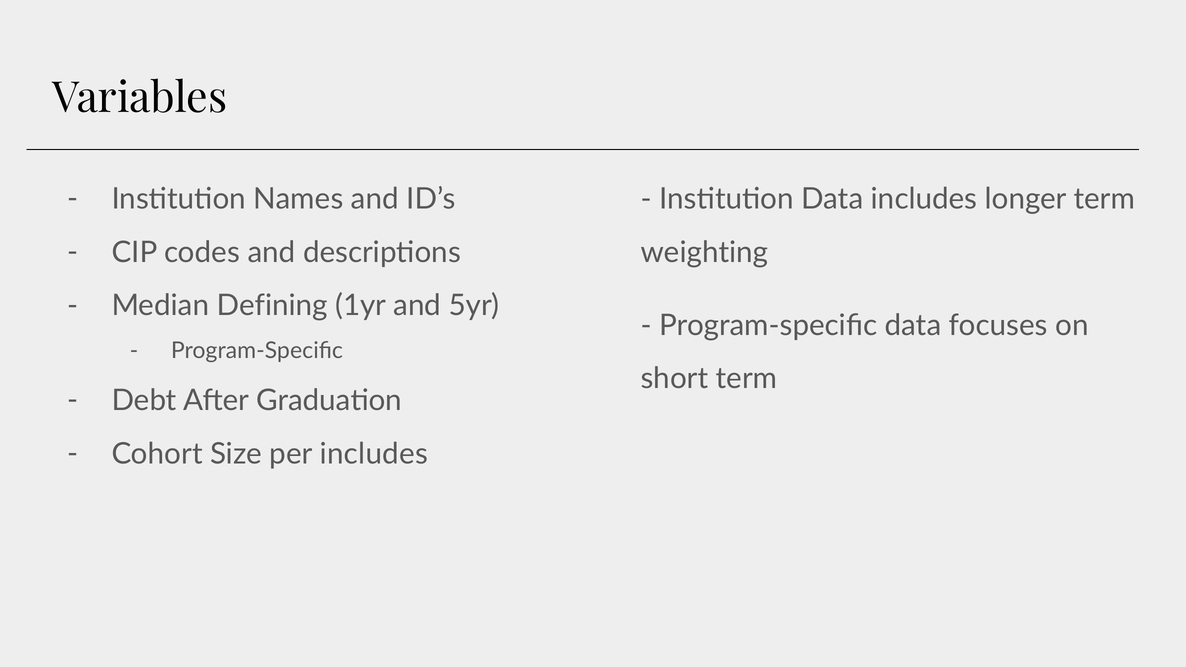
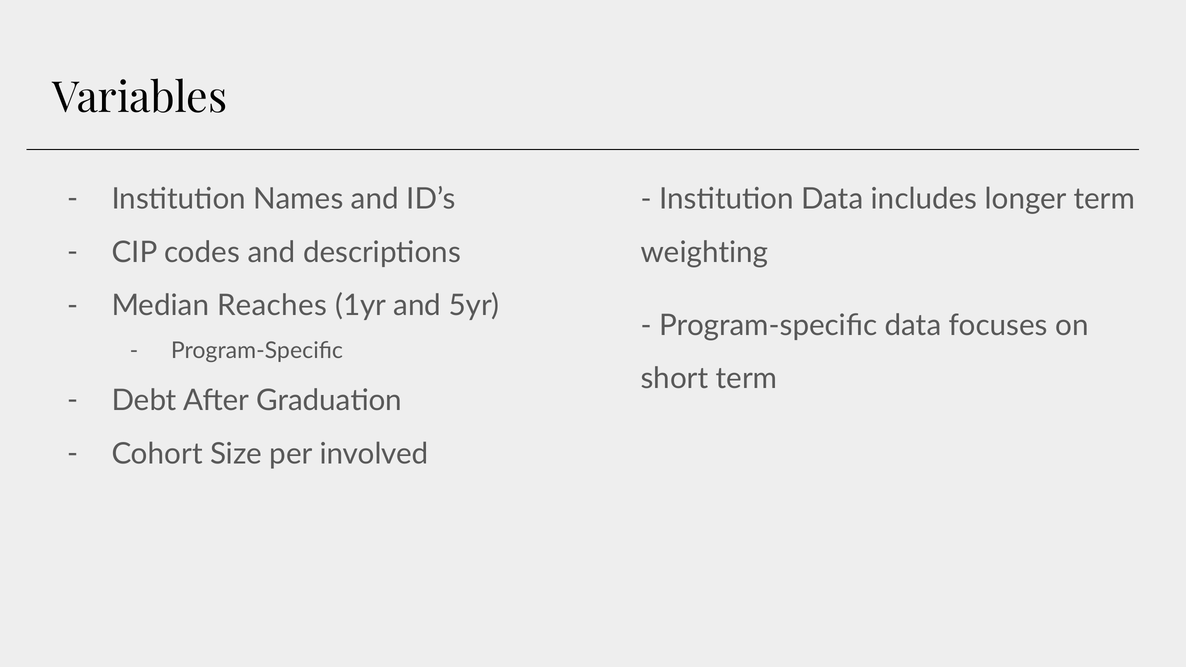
Defining: Defining -> Reaches
per includes: includes -> involved
